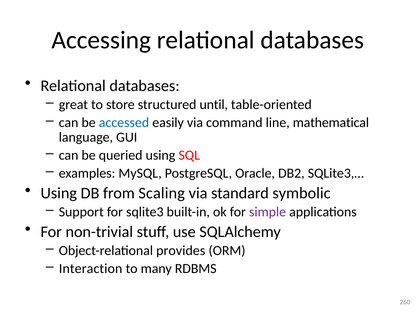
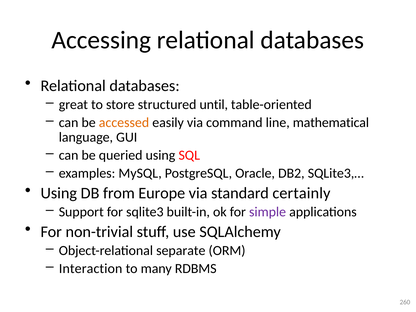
accessed colour: blue -> orange
Scaling: Scaling -> Europe
symbolic: symbolic -> certainly
provides: provides -> separate
